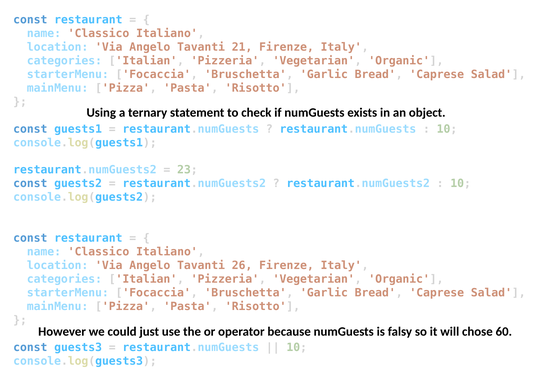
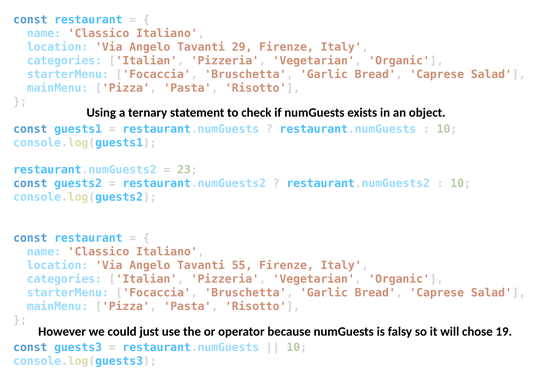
21: 21 -> 29
26: 26 -> 55
60: 60 -> 19
